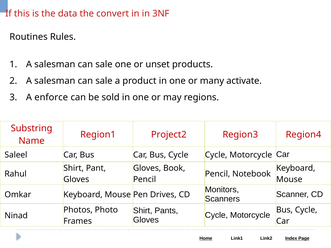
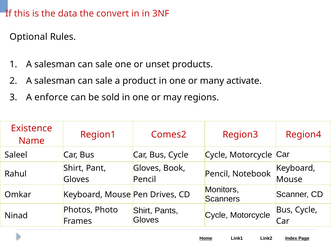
Routines: Routines -> Optional
Substring: Substring -> Existence
Project2: Project2 -> Comes2
